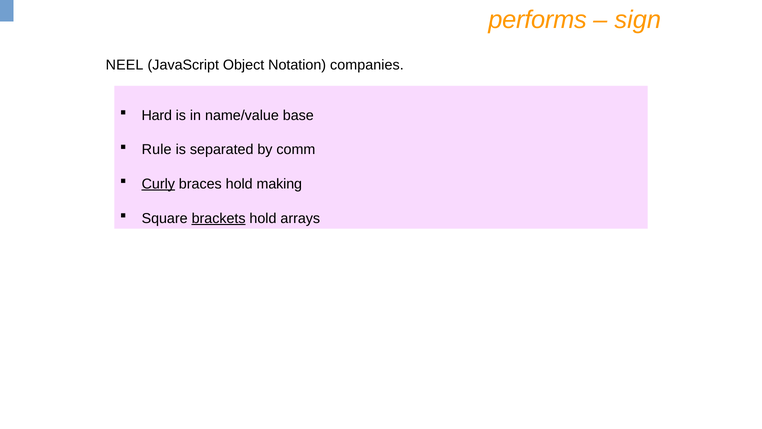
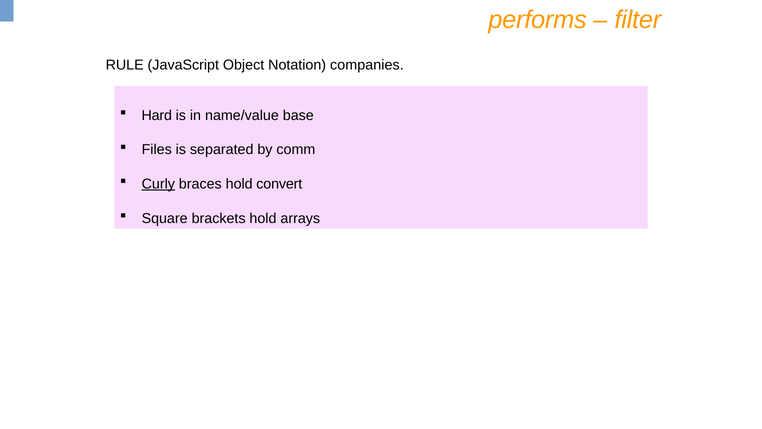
sign: sign -> filter
NEEL: NEEL -> RULE
Rule: Rule -> Files
making: making -> convert
brackets underline: present -> none
